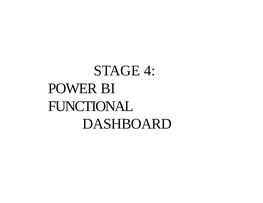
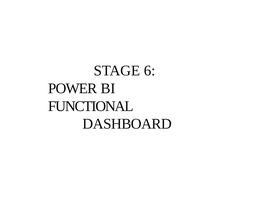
4: 4 -> 6
